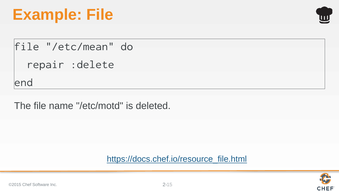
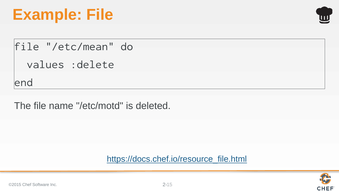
repair: repair -> values
